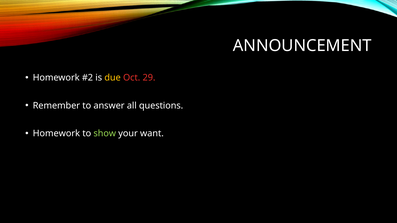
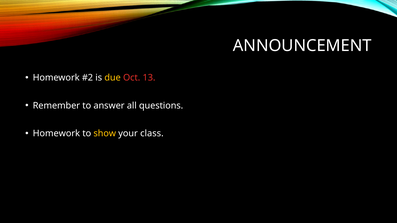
29: 29 -> 13
show colour: light green -> yellow
want: want -> class
